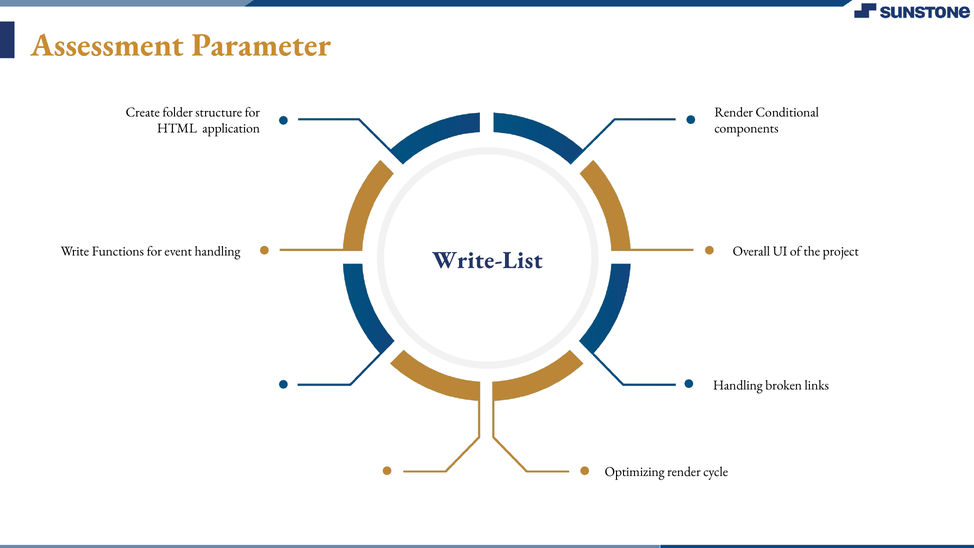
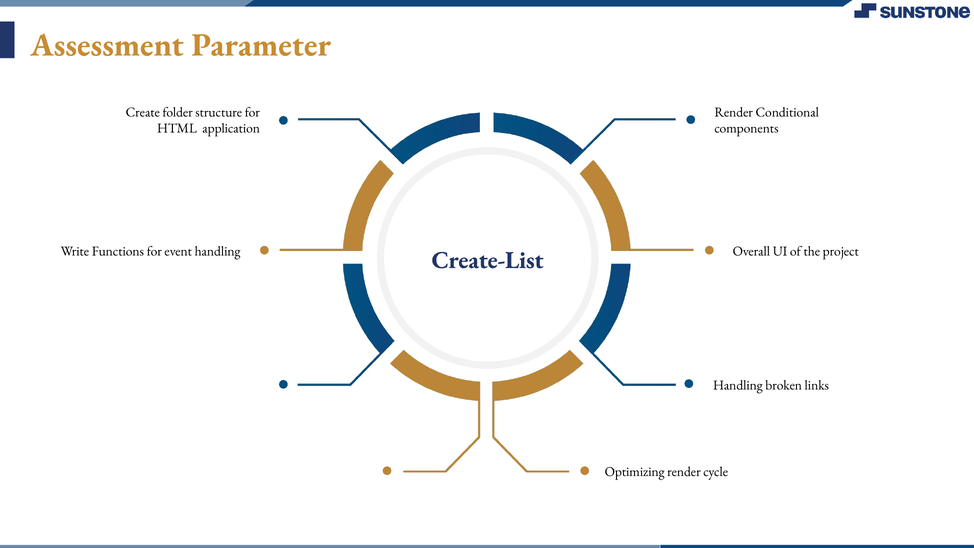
Write-List: Write-List -> Create-List
